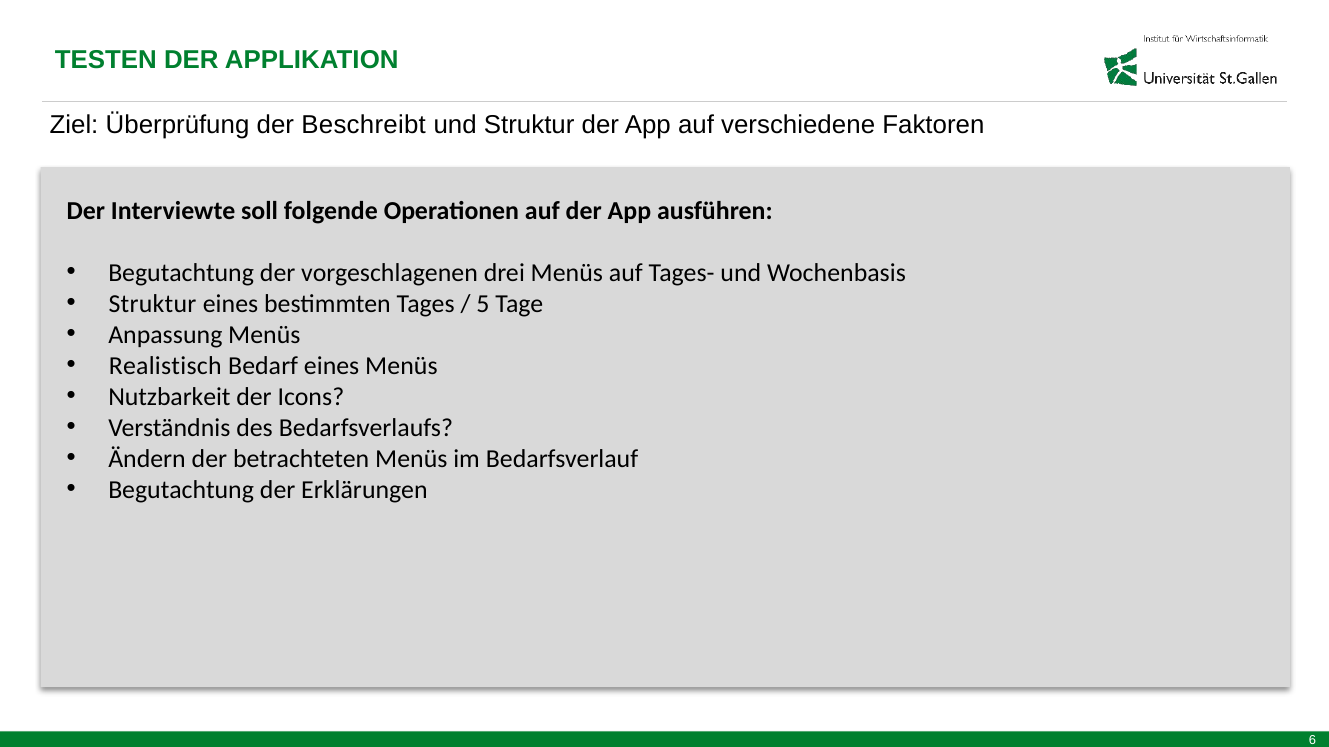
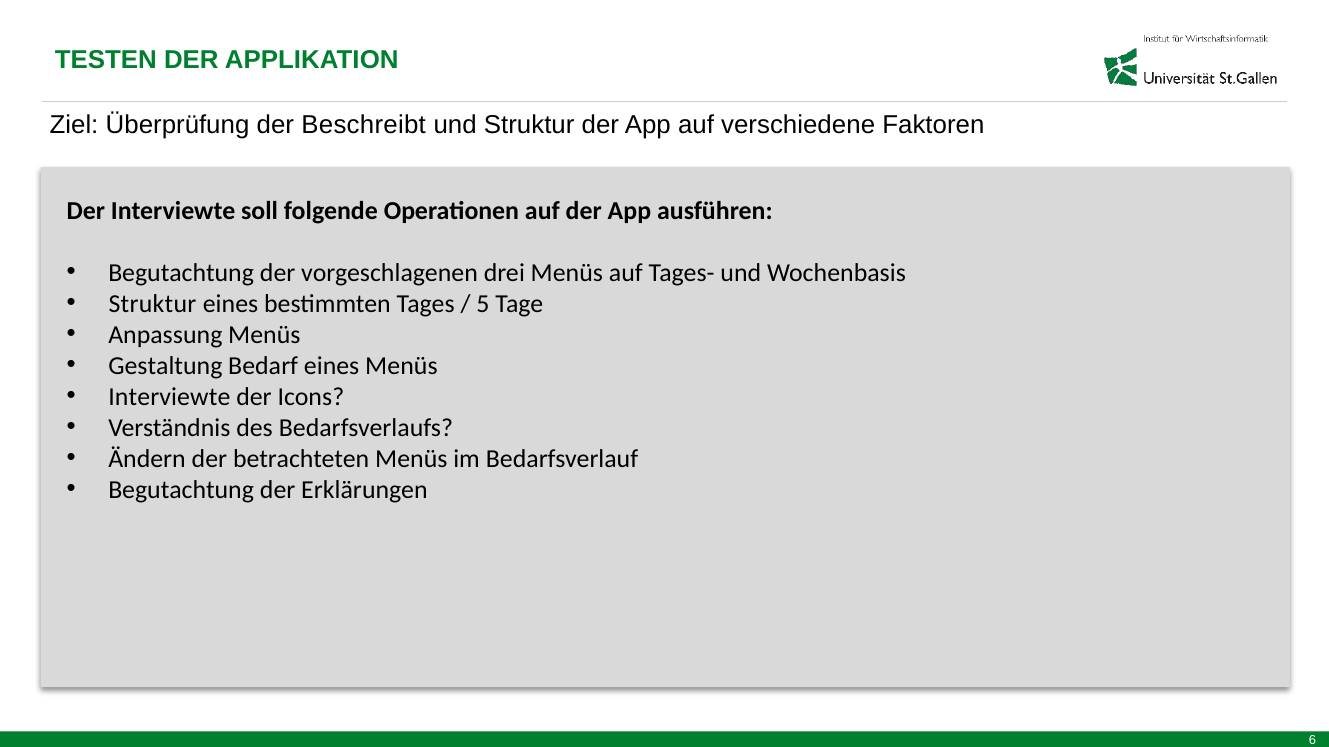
Realistisch: Realistisch -> Gestaltung
Nutzbarkeit at (169, 397): Nutzbarkeit -> Interviewte
